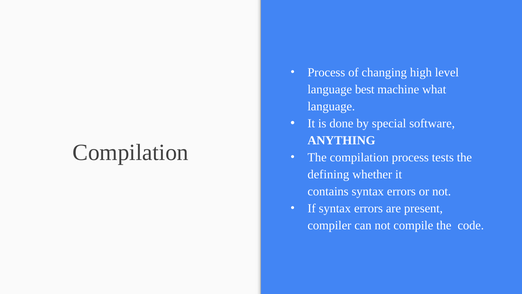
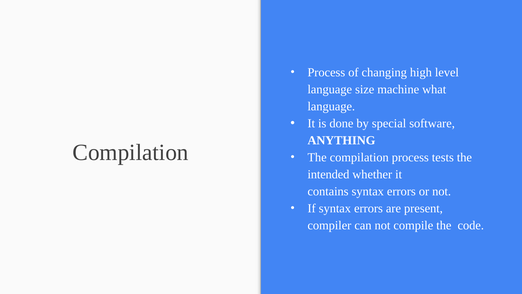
best: best -> size
defining: defining -> intended
